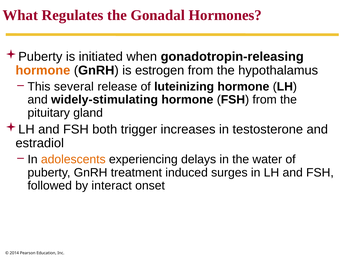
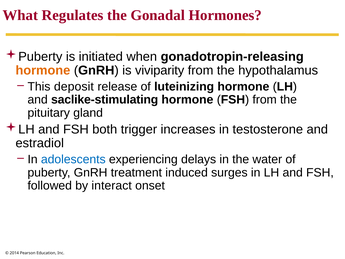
estrogen: estrogen -> viviparity
several: several -> deposit
widely-stimulating: widely-stimulating -> saclike-stimulating
adolescents colour: orange -> blue
